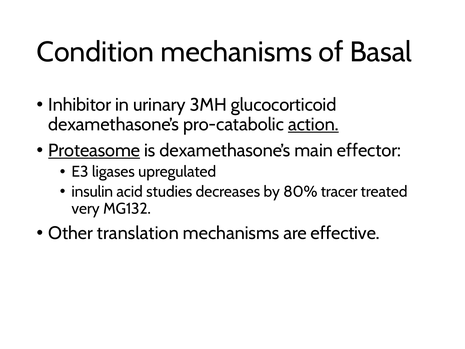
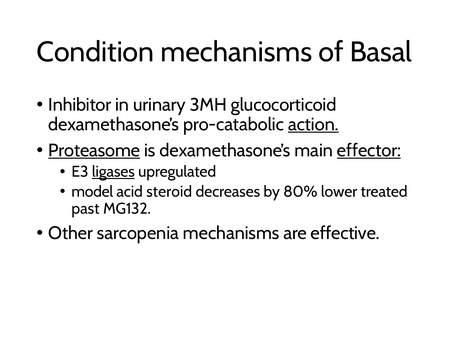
effector underline: none -> present
ligases underline: none -> present
insulin: insulin -> model
studies: studies -> steroid
tracer: tracer -> lower
very: very -> past
translation: translation -> sarcopenia
